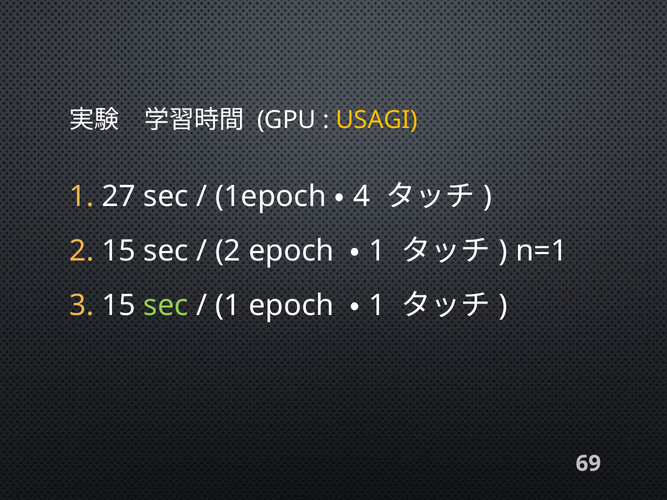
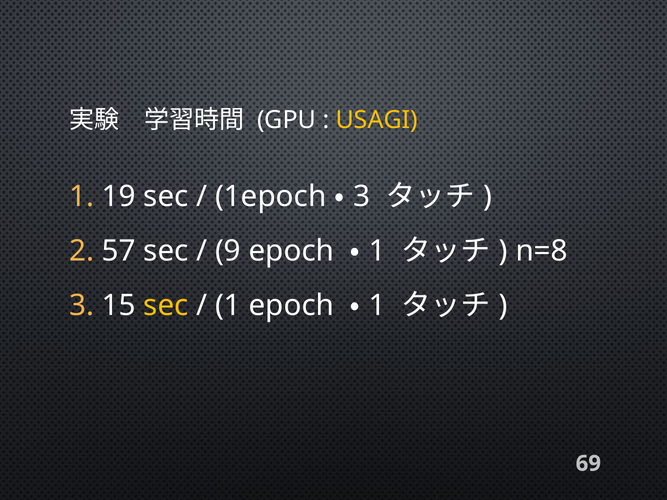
27: 27 -> 19
4 at (362, 197): 4 -> 3
15 at (119, 251): 15 -> 57
2 at (228, 251): 2 -> 9
n=1: n=1 -> n=8
sec at (166, 306) colour: light green -> yellow
